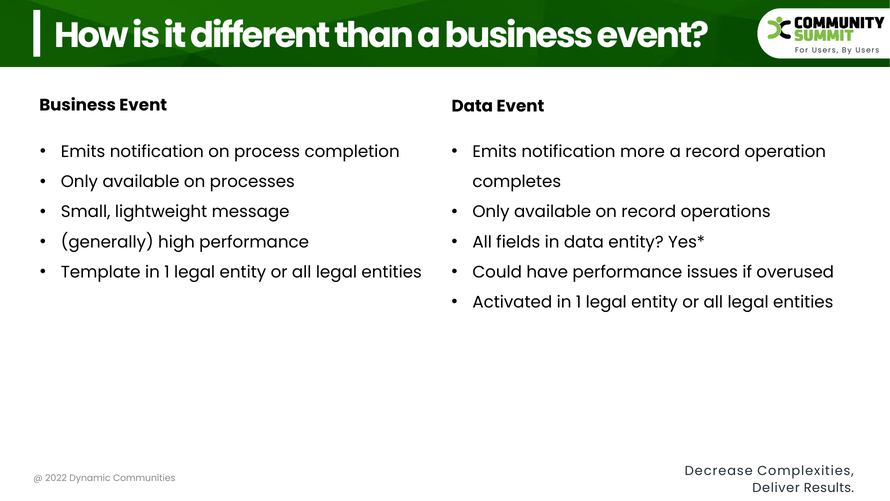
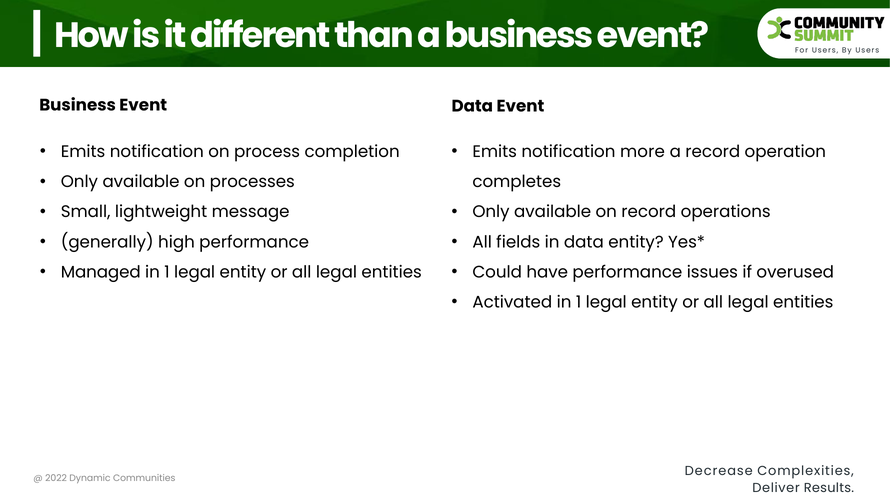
Template: Template -> Managed
